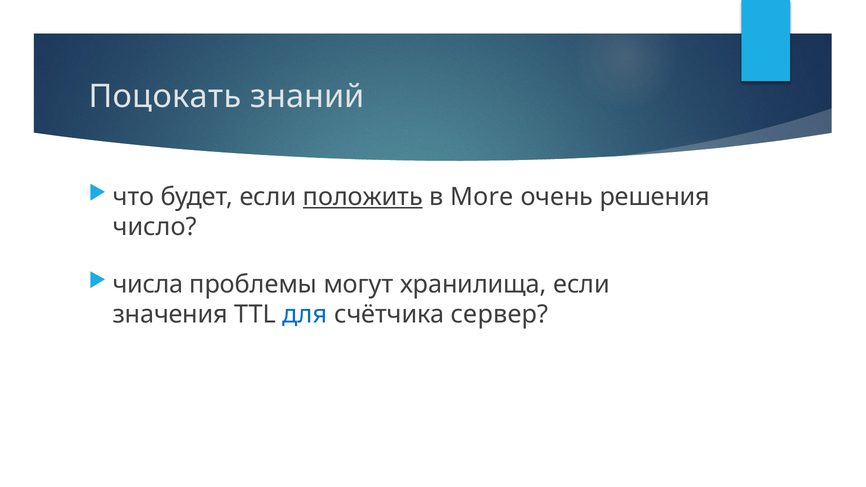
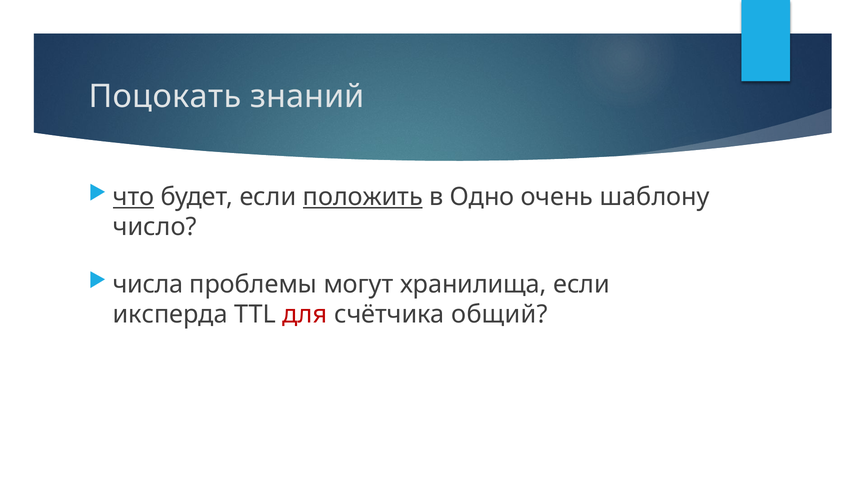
что underline: none -> present
More: More -> Одно
решения: решения -> шаблону
значения: значения -> иксперда
для colour: blue -> red
сервер: сервер -> общий
